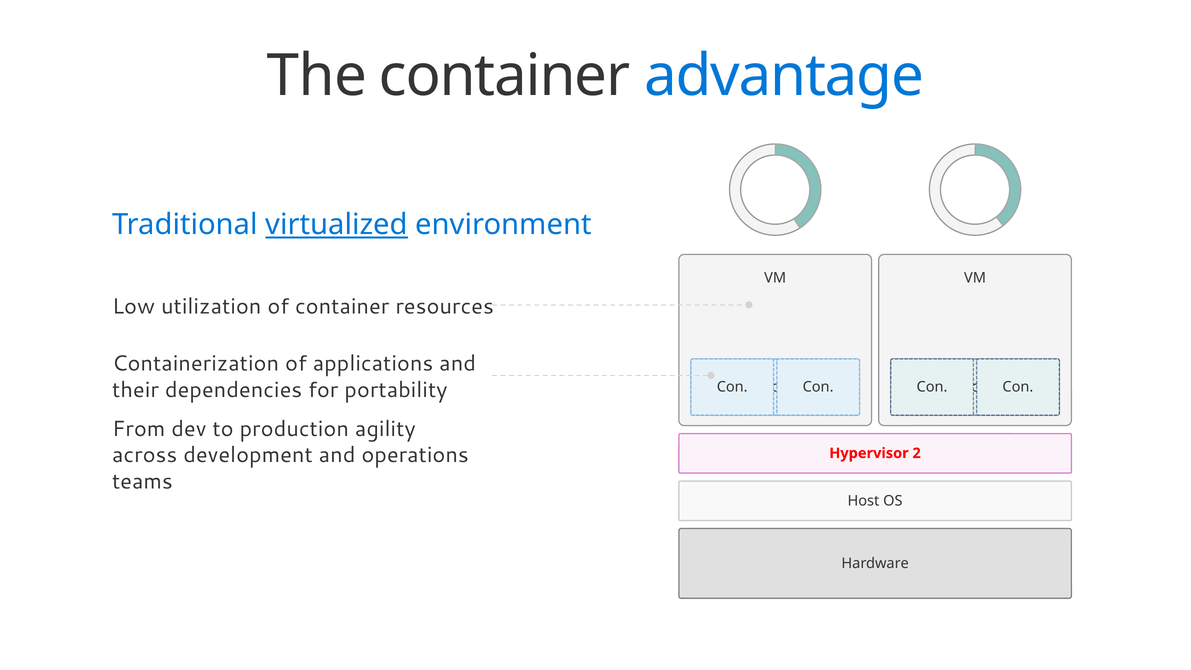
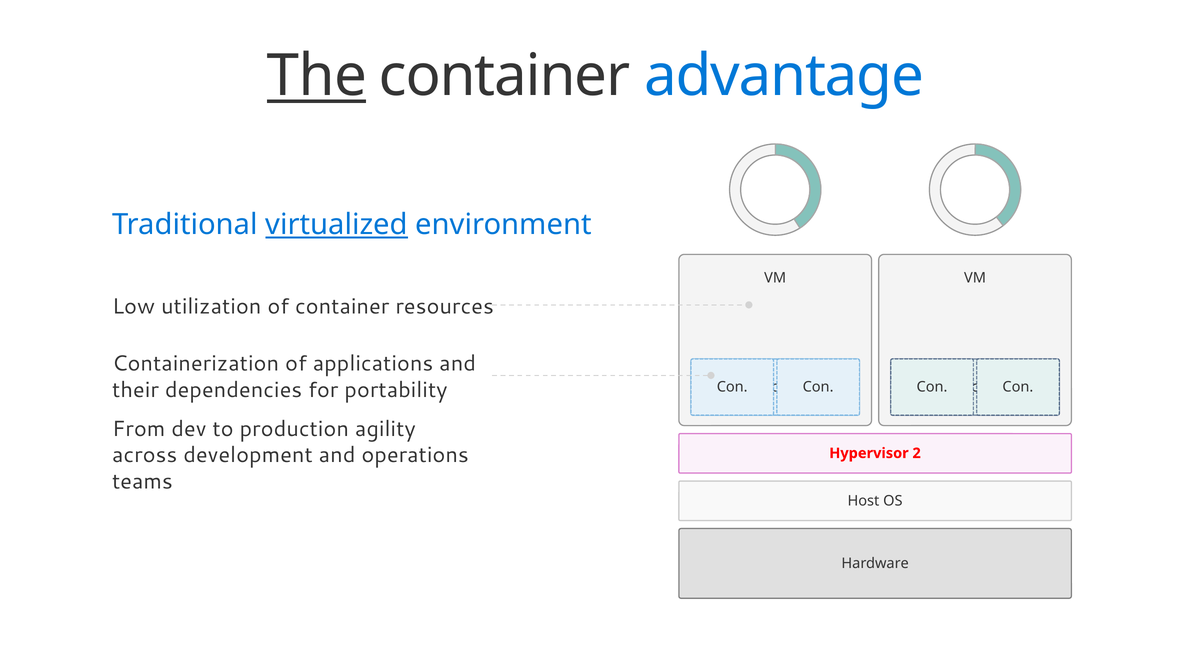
The underline: none -> present
